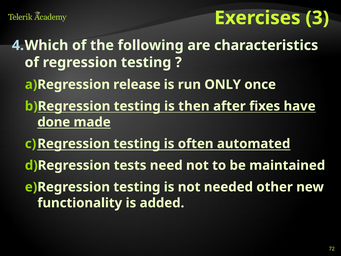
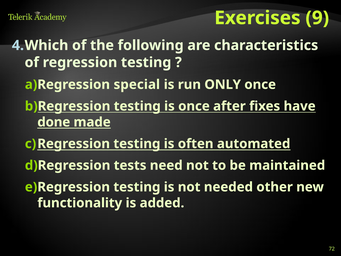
3: 3 -> 9
release: release -> special
is then: then -> once
